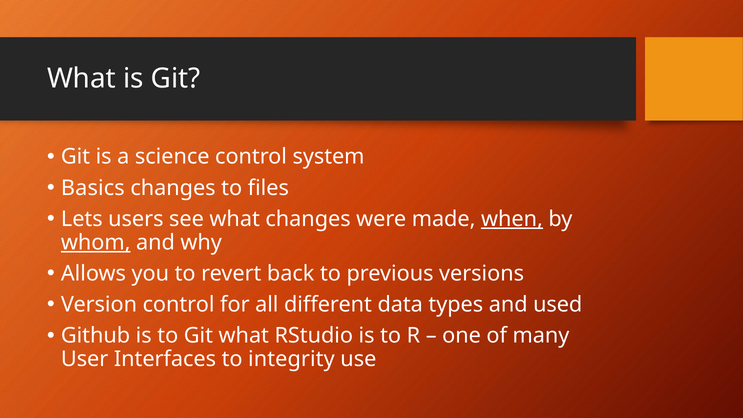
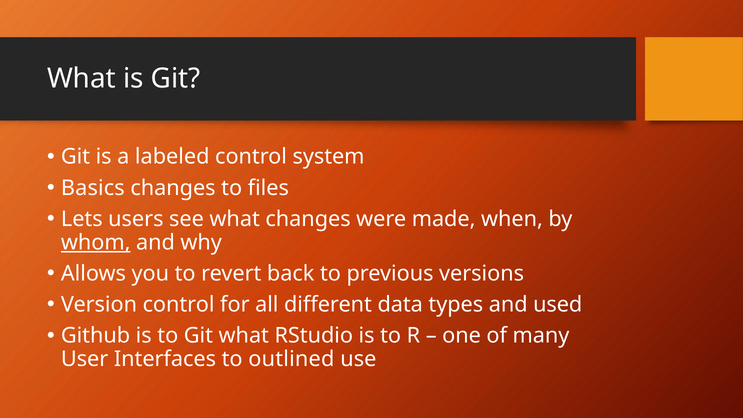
science: science -> labeled
when underline: present -> none
integrity: integrity -> outlined
